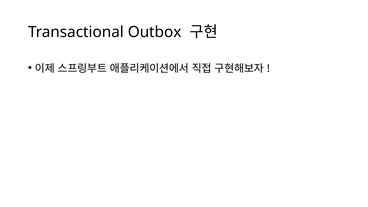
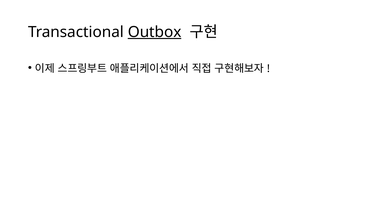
Outbox underline: none -> present
